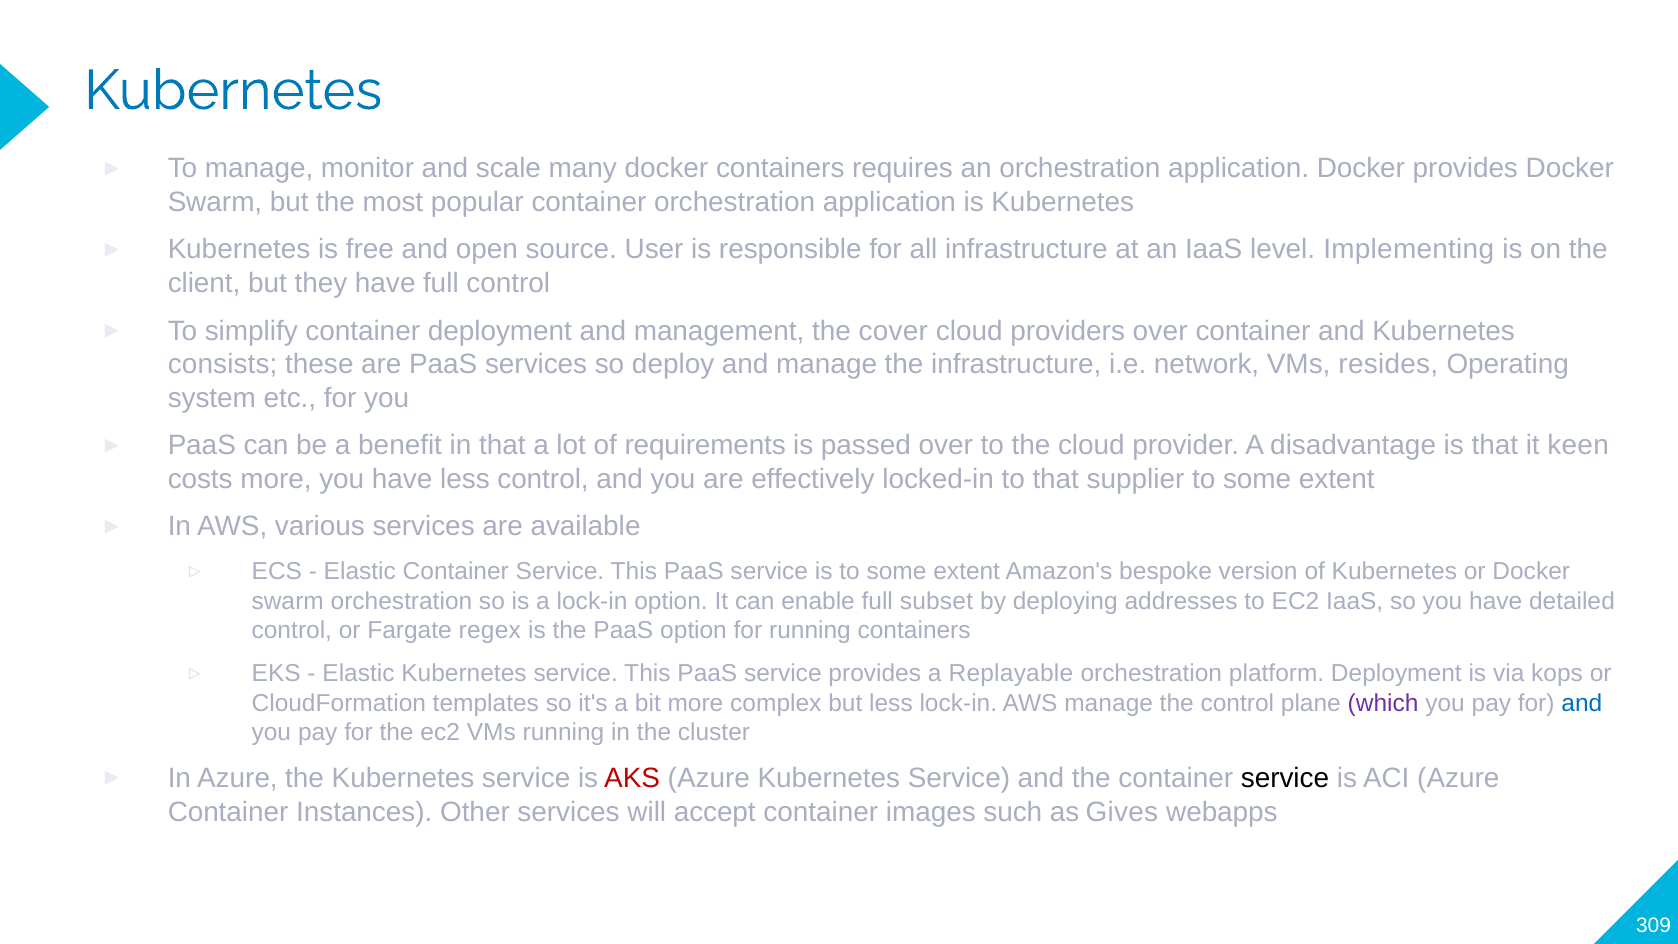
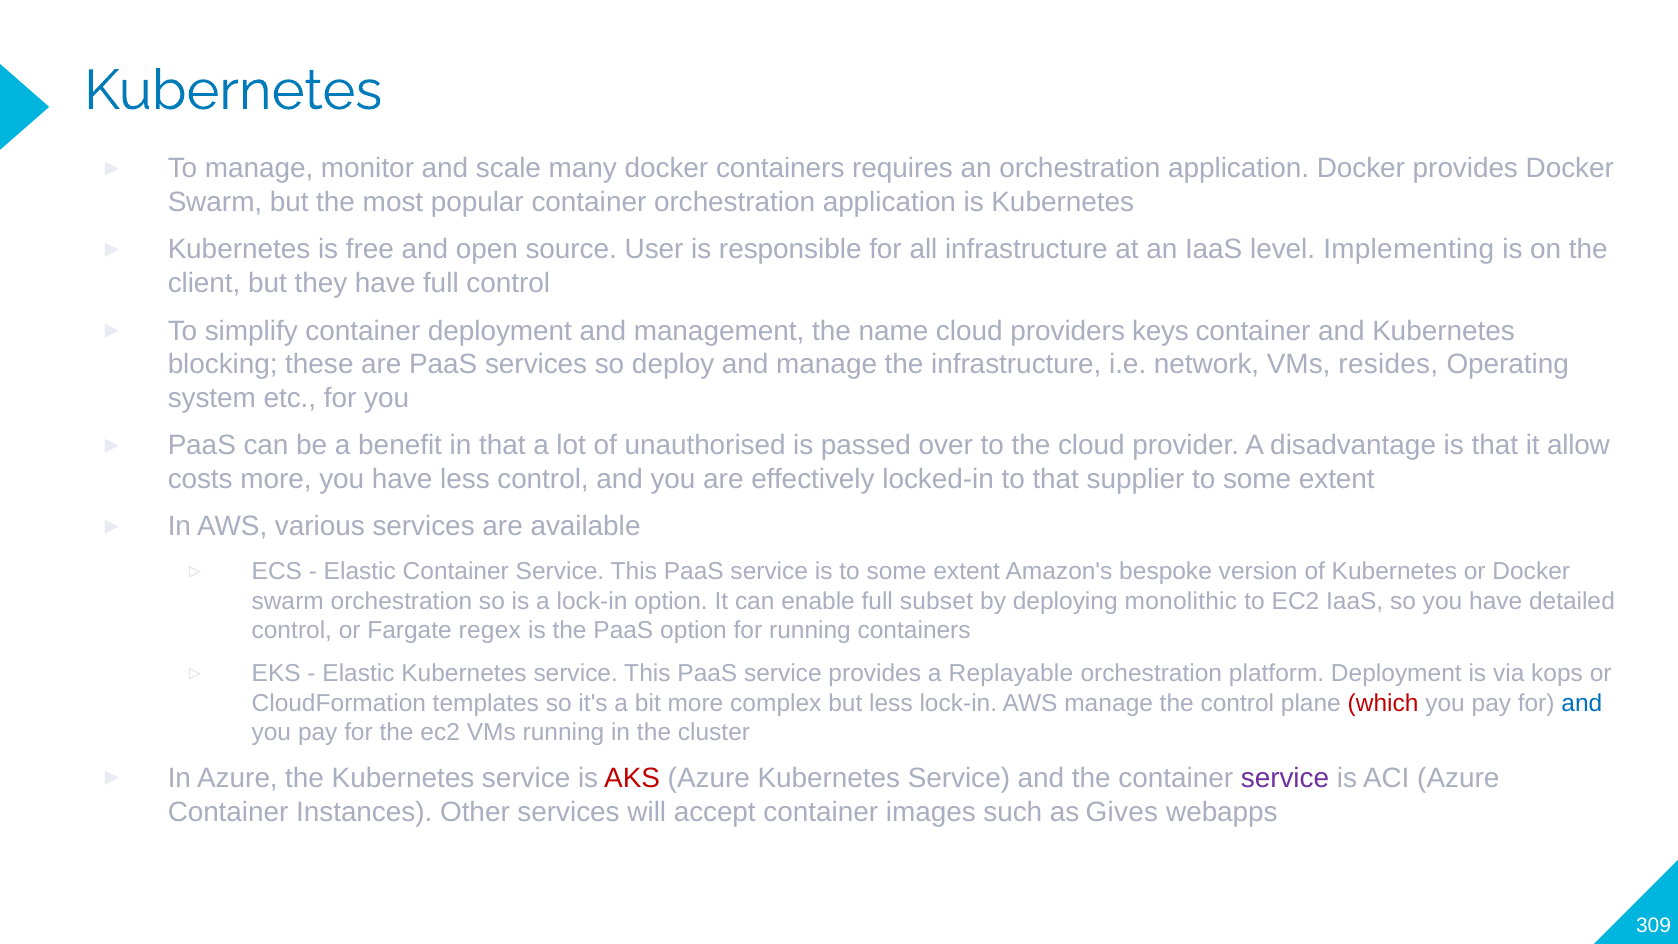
cover: cover -> name
providers over: over -> keys
consists: consists -> blocking
requirements: requirements -> unauthorised
keen: keen -> allow
addresses: addresses -> monolithic
which colour: purple -> red
service at (1285, 778) colour: black -> purple
